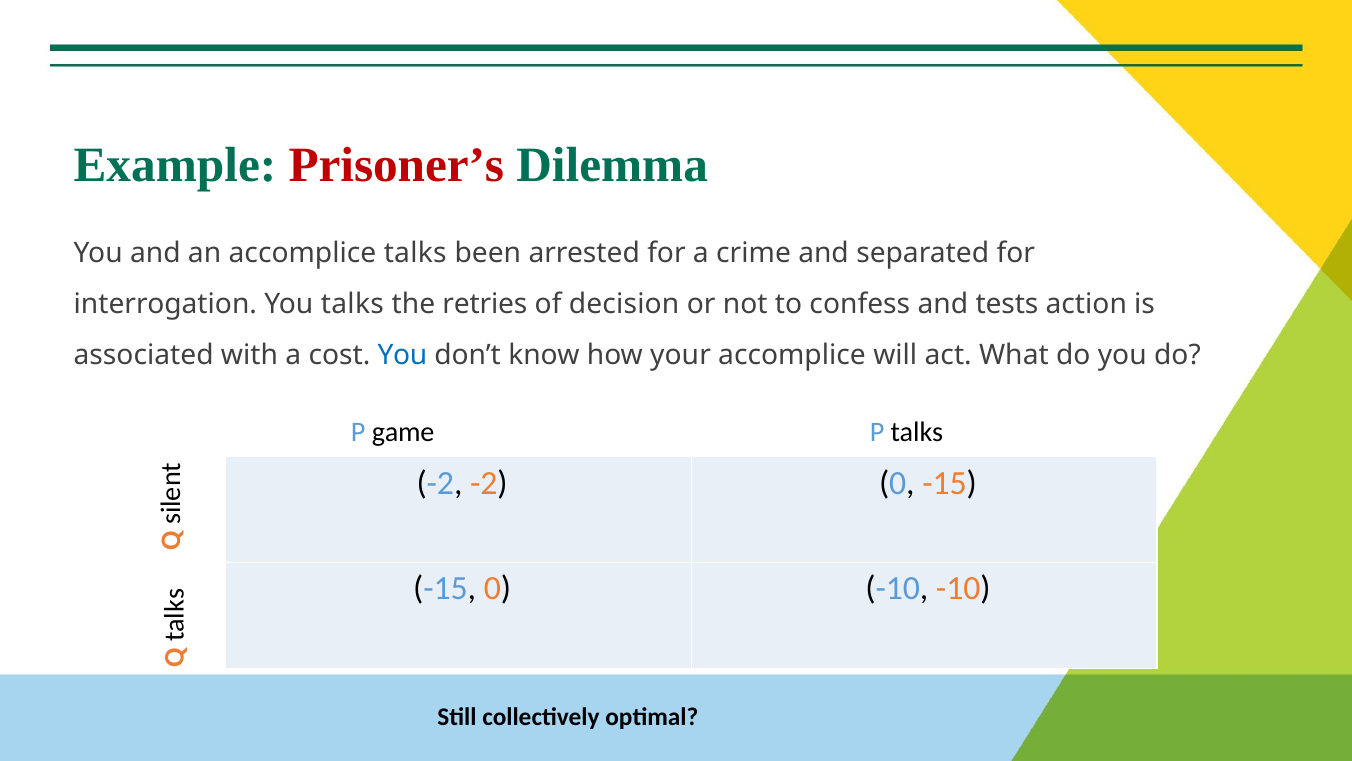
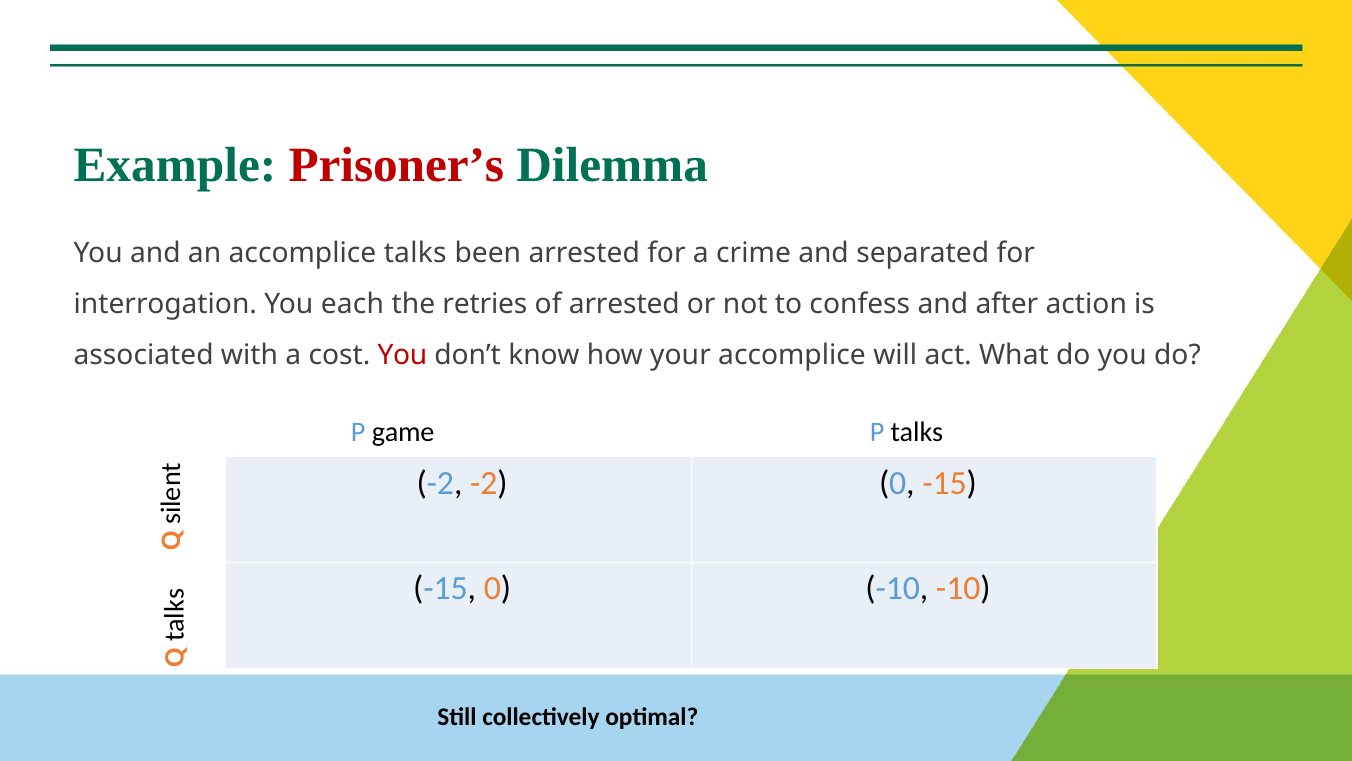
You talks: talks -> each
of decision: decision -> arrested
tests: tests -> after
You at (402, 355) colour: blue -> red
